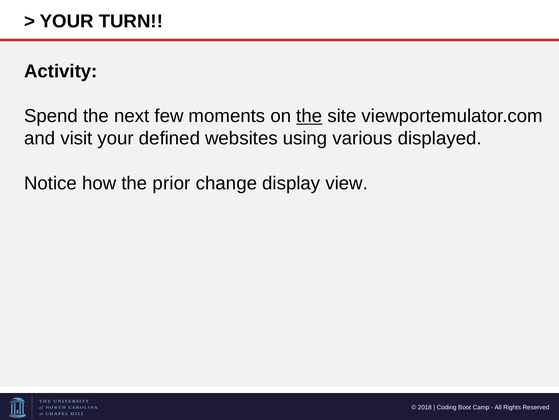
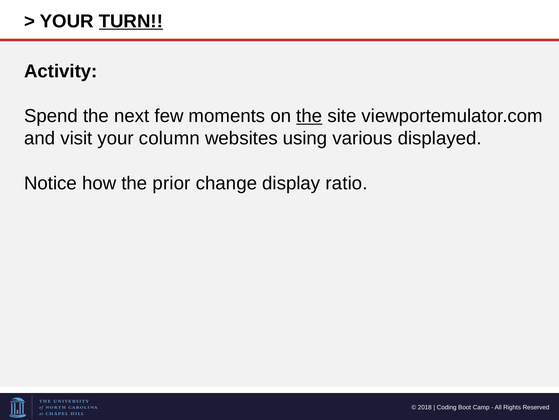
TURN underline: none -> present
defined: defined -> column
view: view -> ratio
